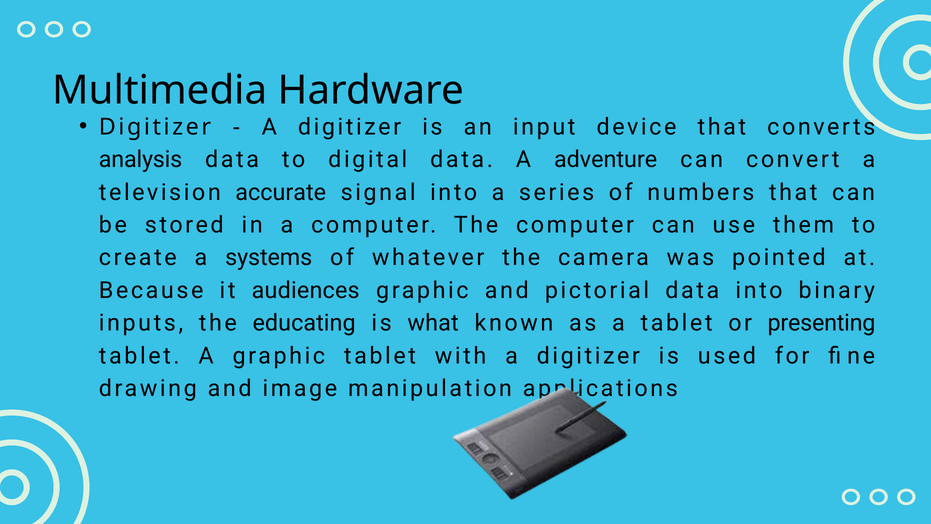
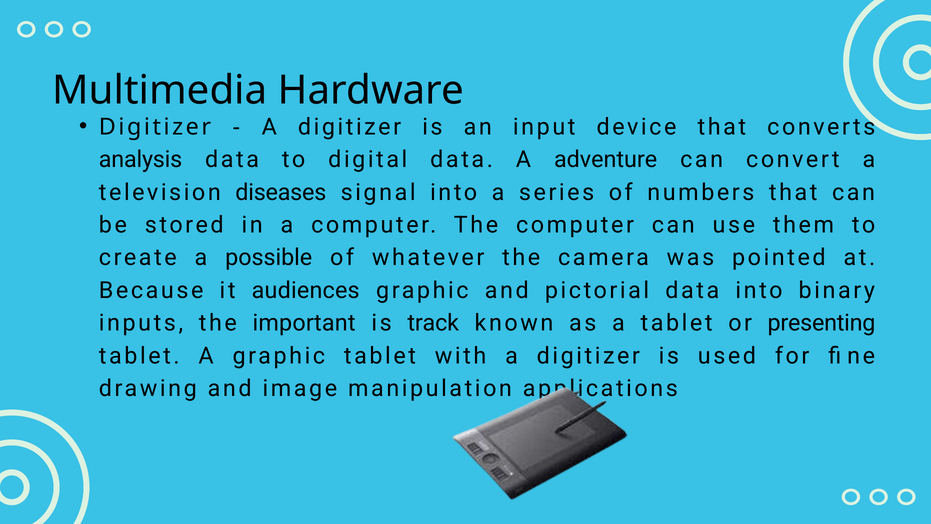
accurate: accurate -> diseases
systems: systems -> possible
educating: educating -> important
what: what -> track
